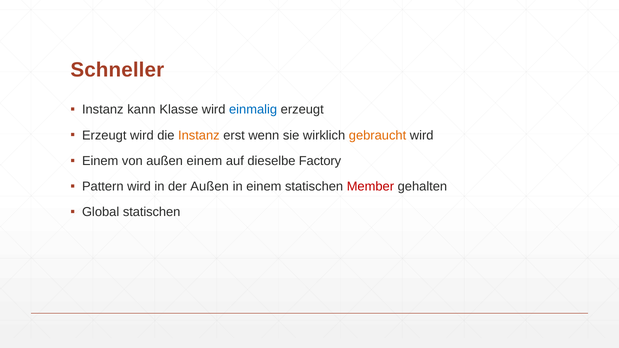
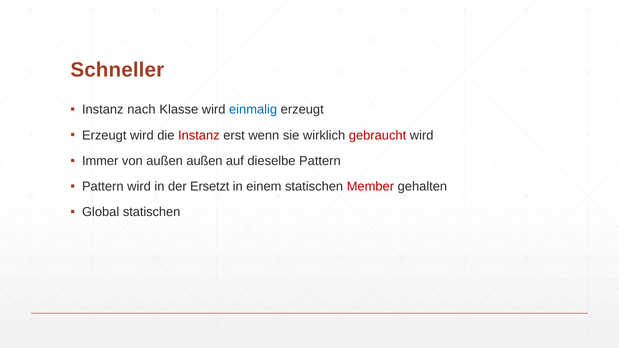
kann: kann -> nach
Instanz at (199, 135) colour: orange -> red
gebraucht colour: orange -> red
Einem at (100, 161): Einem -> Immer
außen einem: einem -> außen
dieselbe Factory: Factory -> Pattern
der Außen: Außen -> Ersetzt
